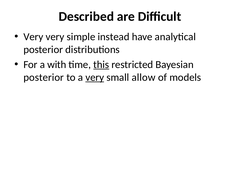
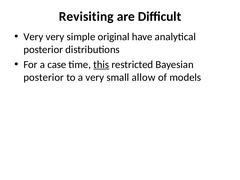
Described: Described -> Revisiting
instead: instead -> original
with: with -> case
very at (95, 77) underline: present -> none
